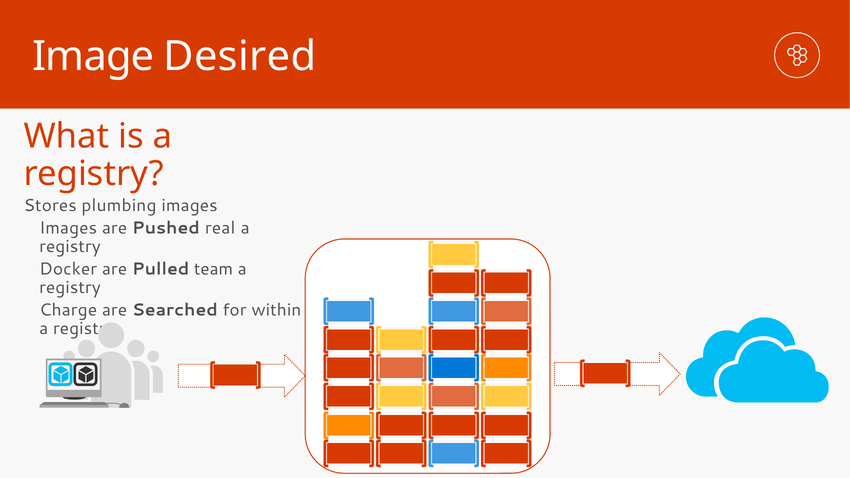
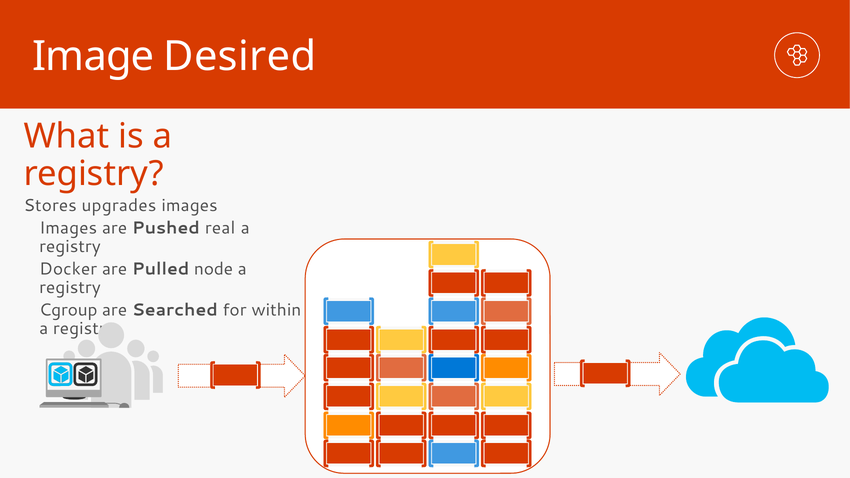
plumbing: plumbing -> upgrades
team: team -> node
Charge: Charge -> Cgroup
